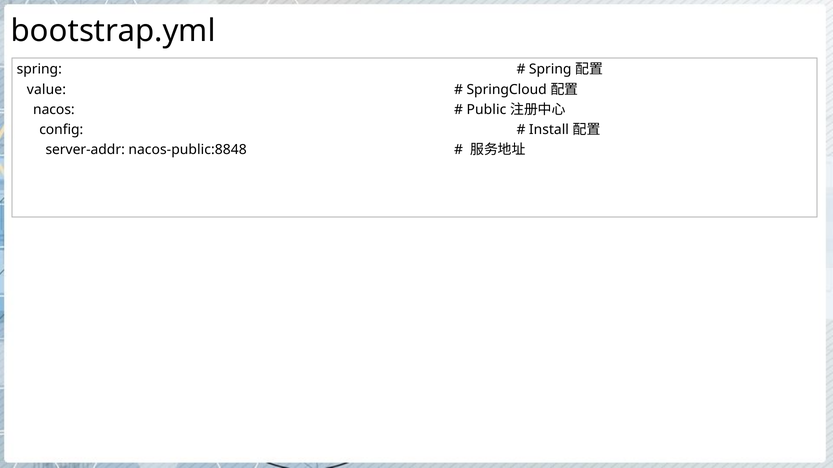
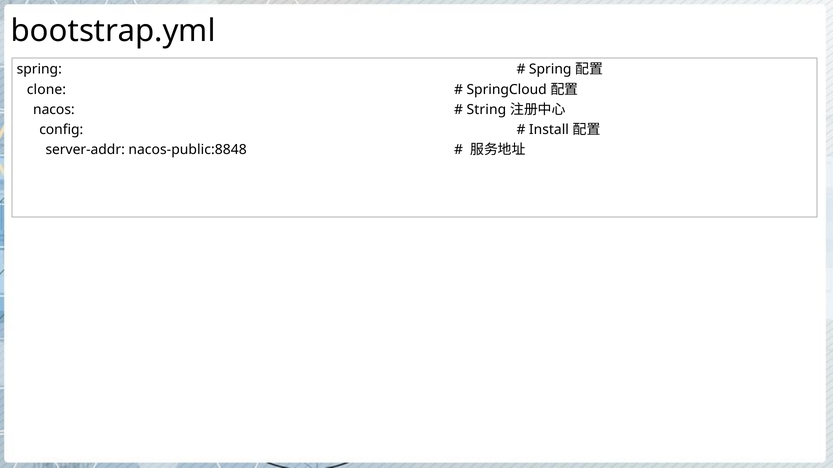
value: value -> clone
Public: Public -> String
